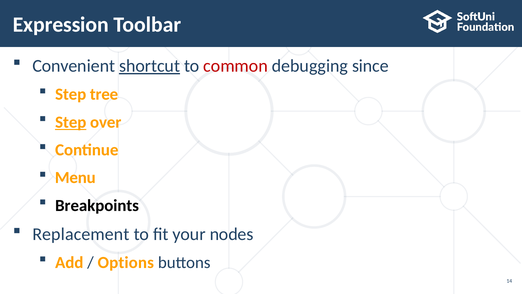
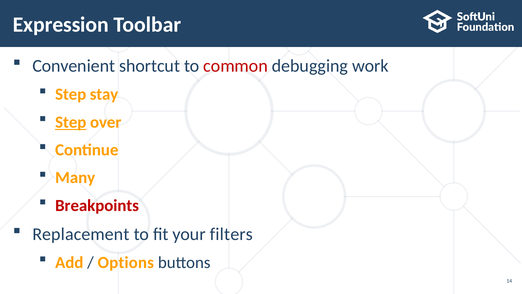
shortcut underline: present -> none
since: since -> work
tree: tree -> stay
Menu: Menu -> Many
Breakpoints colour: black -> red
nodes: nodes -> filters
